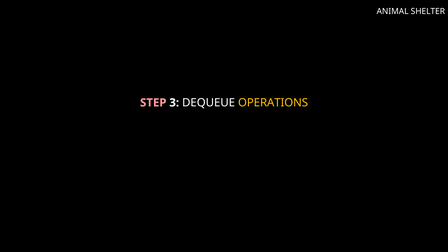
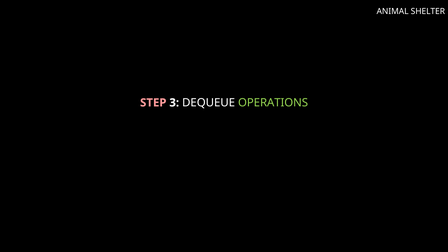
OPERATIONS colour: yellow -> light green
